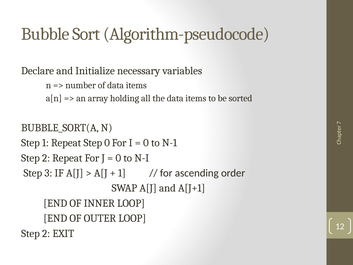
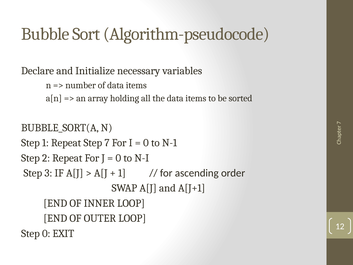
Step 0: 0 -> 7
2 at (46, 233): 2 -> 0
